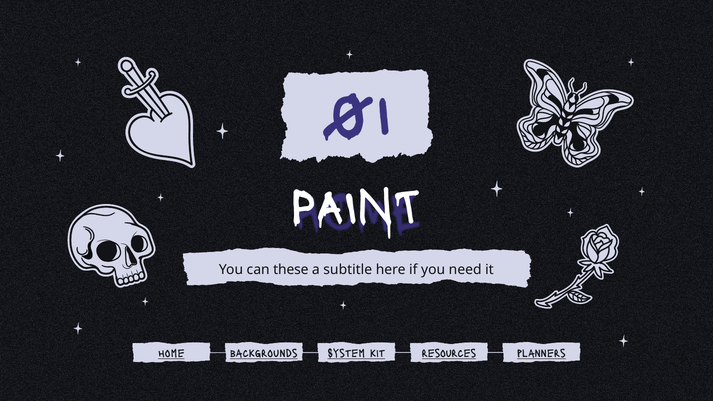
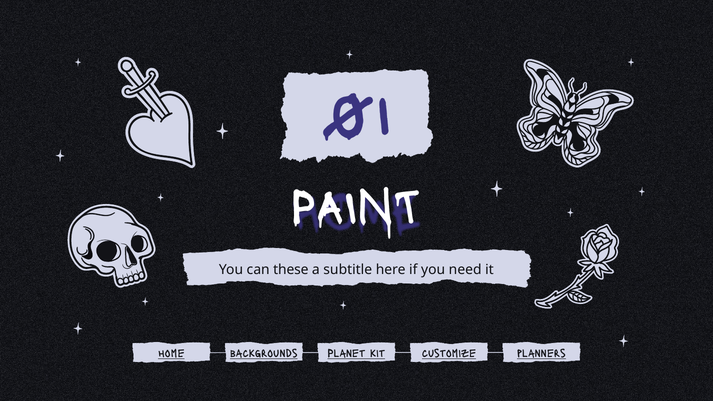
System: System -> Planet
resources: resources -> customize
